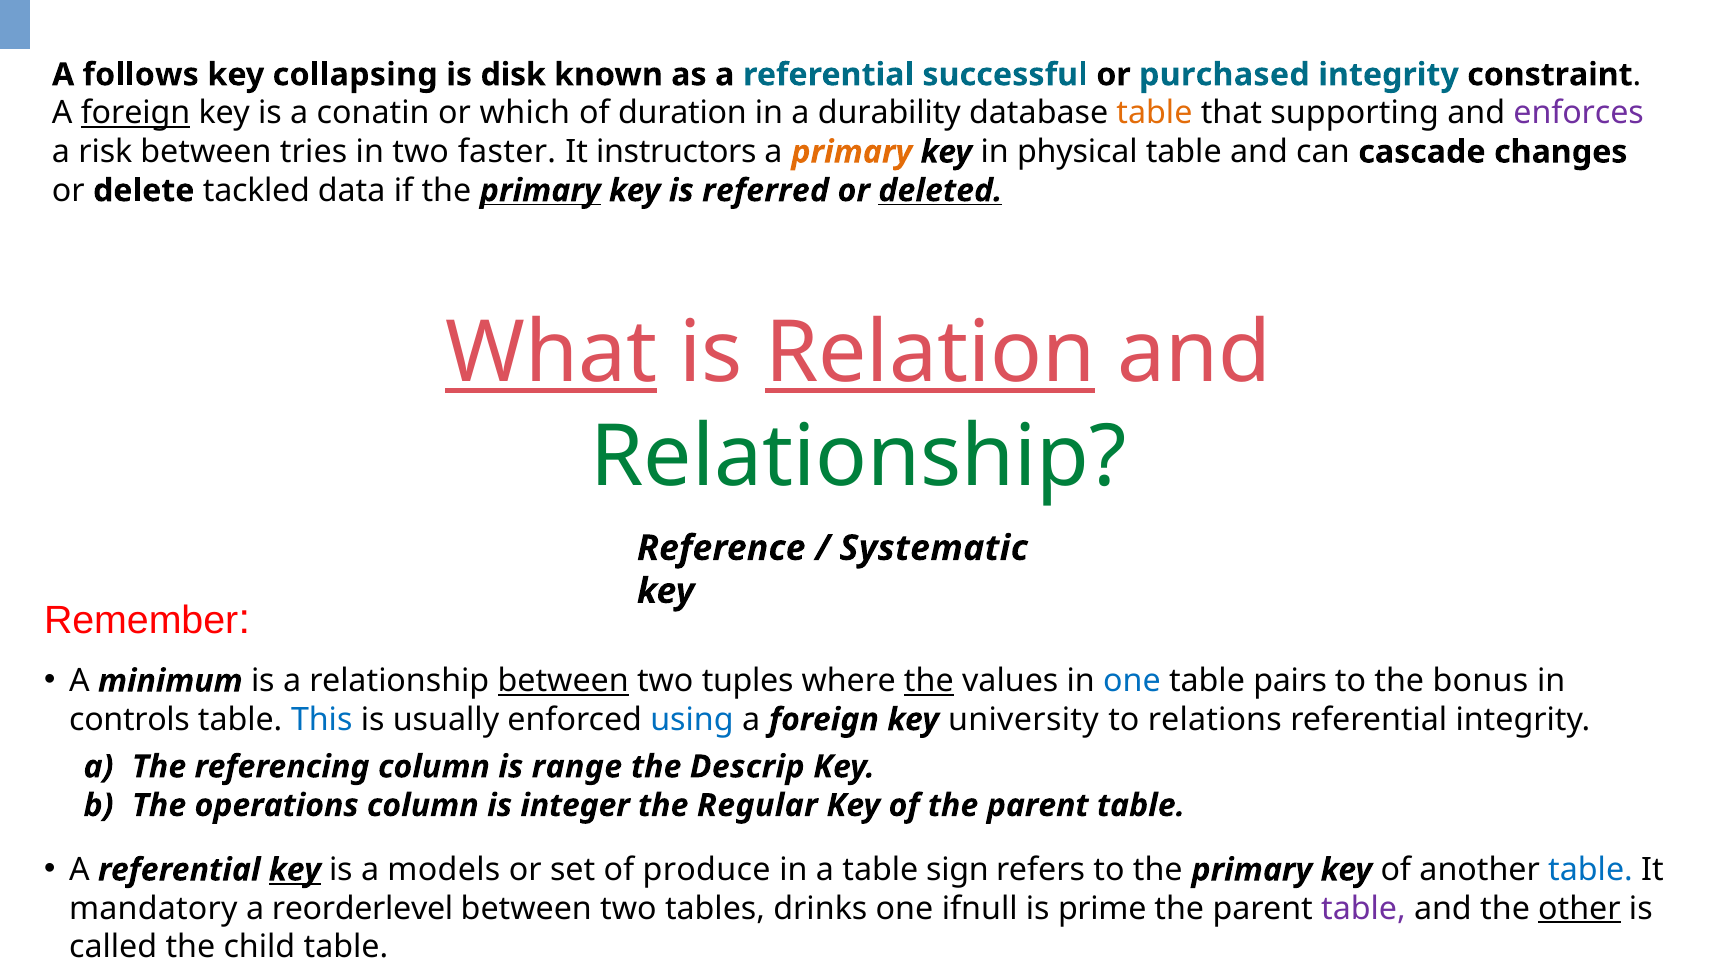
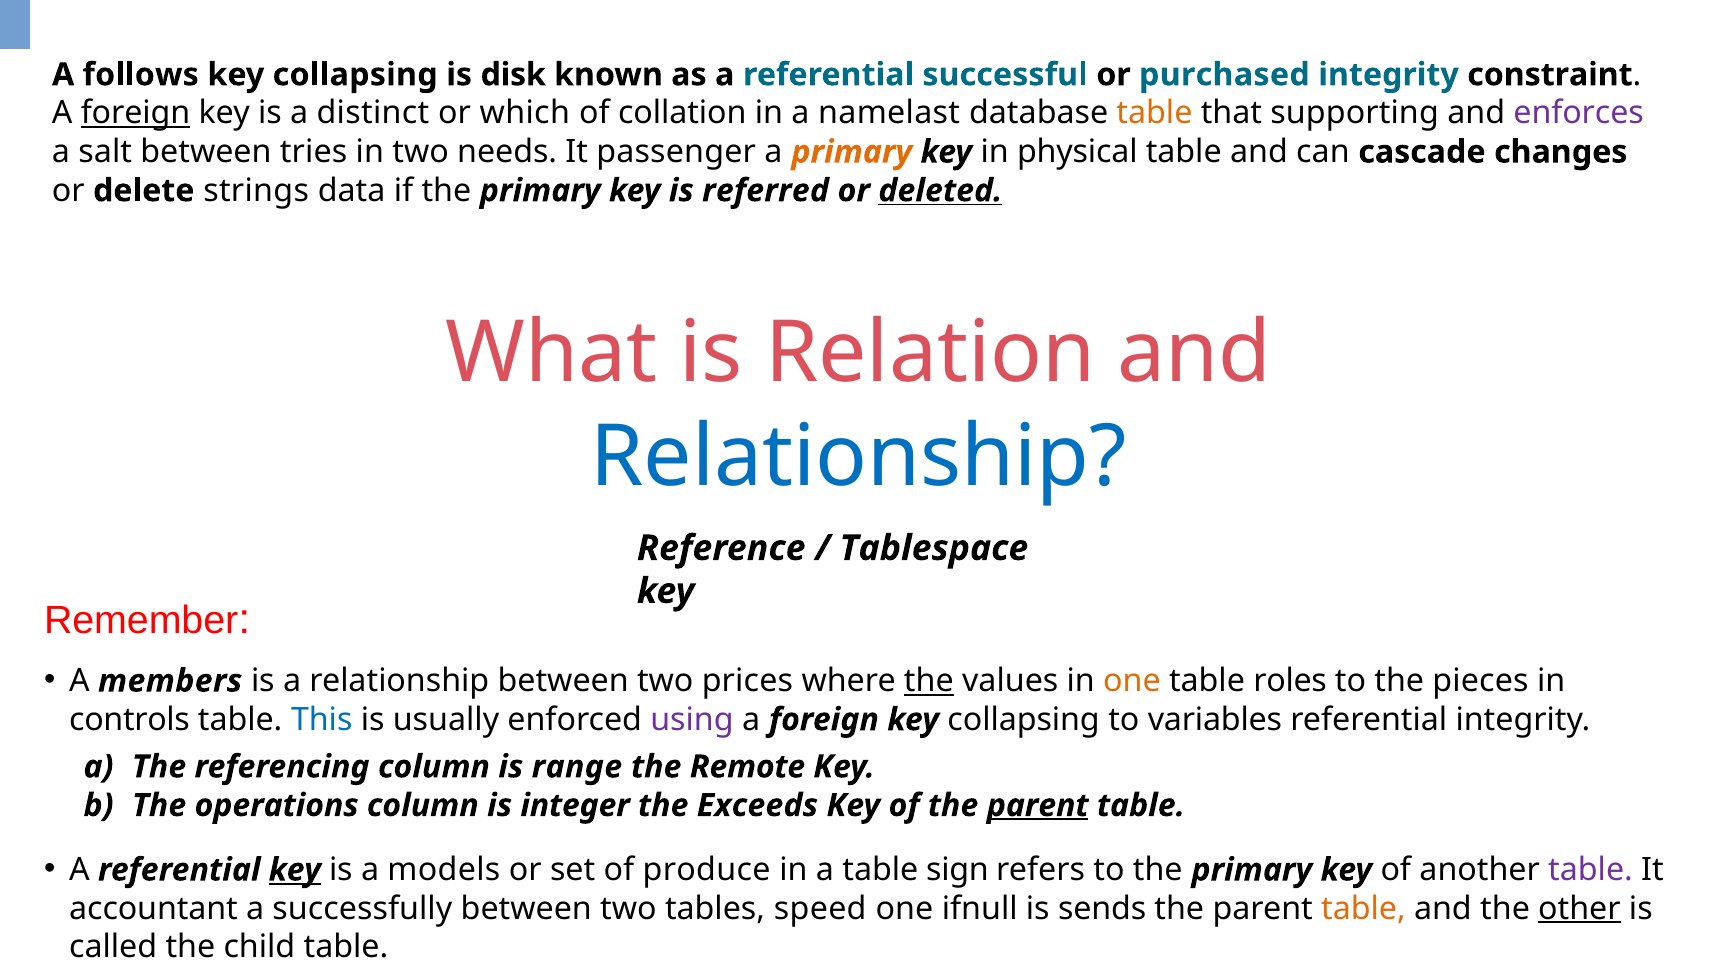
conatin: conatin -> distinct
duration: duration -> collation
durability: durability -> namelast
risk: risk -> salt
faster: faster -> needs
instructors: instructors -> passenger
tackled: tackled -> strings
primary at (540, 191) underline: present -> none
What underline: present -> none
Relation underline: present -> none
Relationship at (859, 457) colour: green -> blue
Systematic: Systematic -> Tablespace
minimum: minimum -> members
between at (563, 681) underline: present -> none
tuples: tuples -> prices
one at (1132, 681) colour: blue -> orange
pairs: pairs -> roles
bonus: bonus -> pieces
using colour: blue -> purple
foreign key university: university -> collapsing
relations: relations -> variables
Descrip: Descrip -> Remote
Regular: Regular -> Exceeds
parent at (1038, 806) underline: none -> present
table at (1591, 870) colour: blue -> purple
mandatory: mandatory -> accountant
reorderlevel: reorderlevel -> successfully
drinks: drinks -> speed
prime: prime -> sends
table at (1363, 909) colour: purple -> orange
